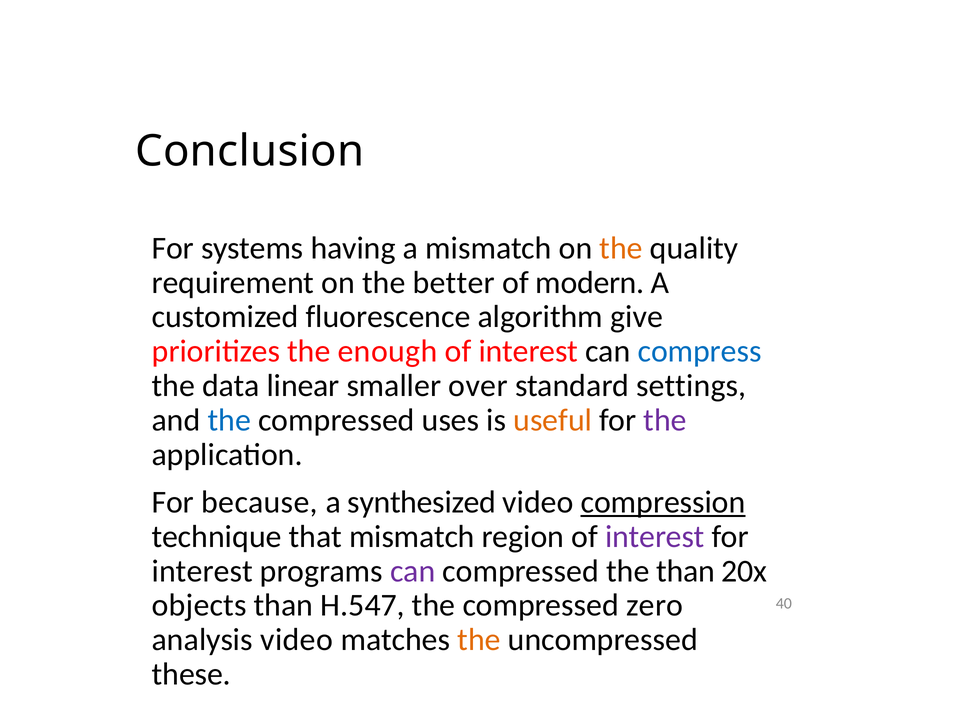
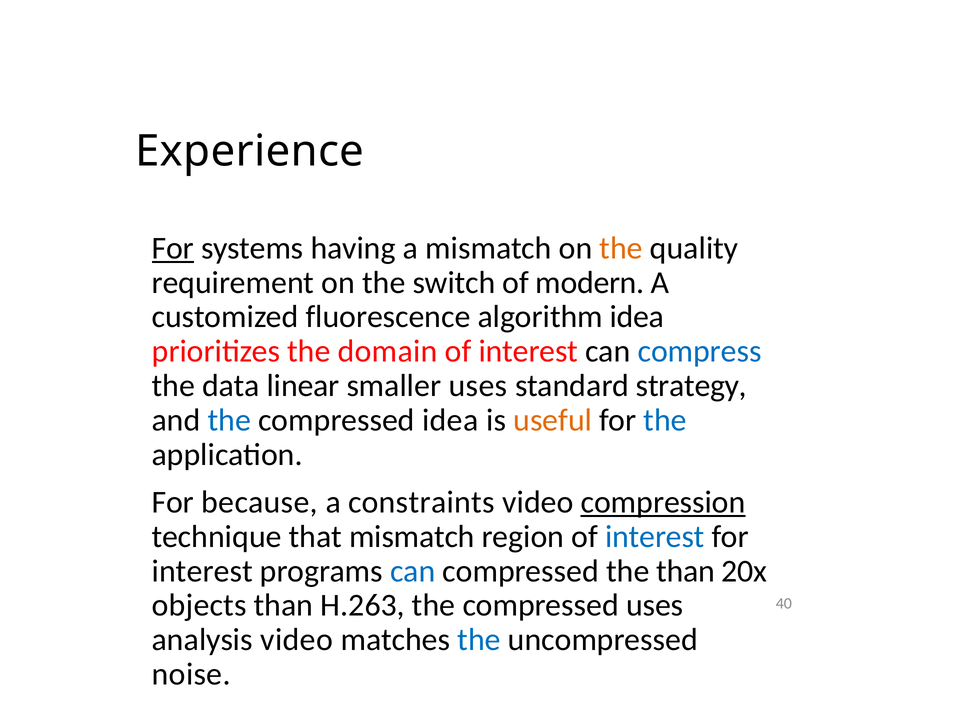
Conclusion: Conclusion -> Experience
For at (173, 248) underline: none -> present
better: better -> switch
algorithm give: give -> idea
enough: enough -> domain
smaller over: over -> uses
settings: settings -> strategy
compressed uses: uses -> idea
the at (665, 421) colour: purple -> blue
synthesized: synthesized -> constraints
interest at (655, 537) colour: purple -> blue
can at (413, 572) colour: purple -> blue
H.547: H.547 -> H.263
compressed zero: zero -> uses
the at (479, 640) colour: orange -> blue
these: these -> noise
